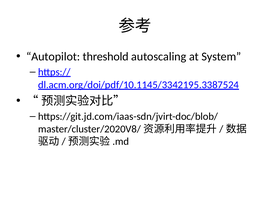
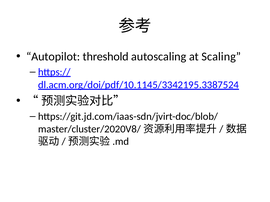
System: System -> Scaling
